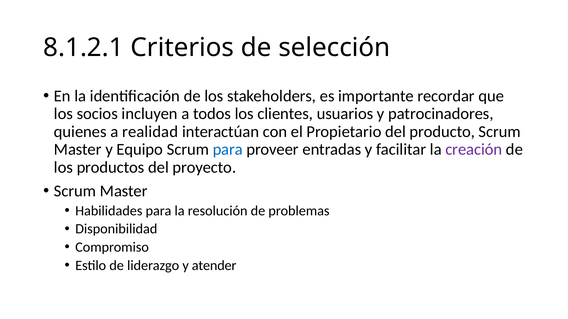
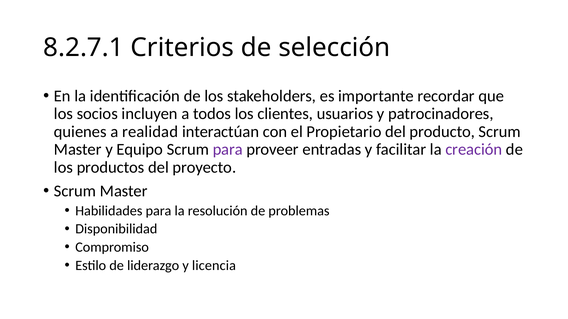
8.1.2.1: 8.1.2.1 -> 8.2.7.1
para at (228, 150) colour: blue -> purple
atender: atender -> licencia
